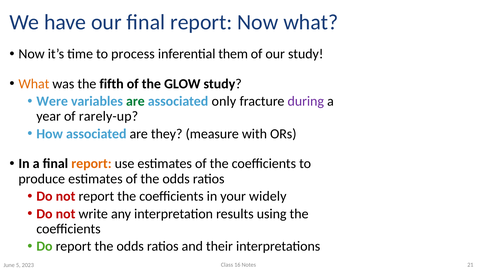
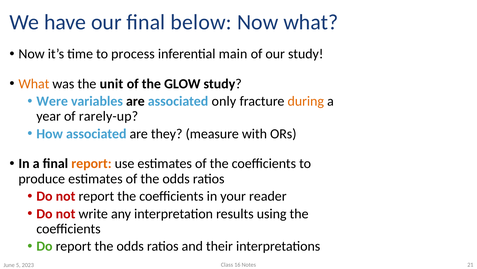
our final report: report -> below
them: them -> main
fifth: fifth -> unit
are at (135, 101) colour: green -> black
during colour: purple -> orange
widely: widely -> reader
